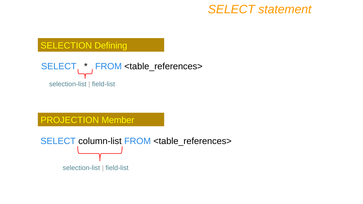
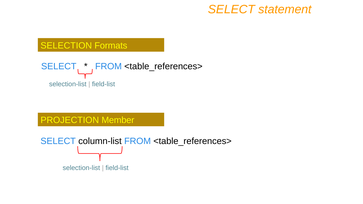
Defining: Defining -> Formats
